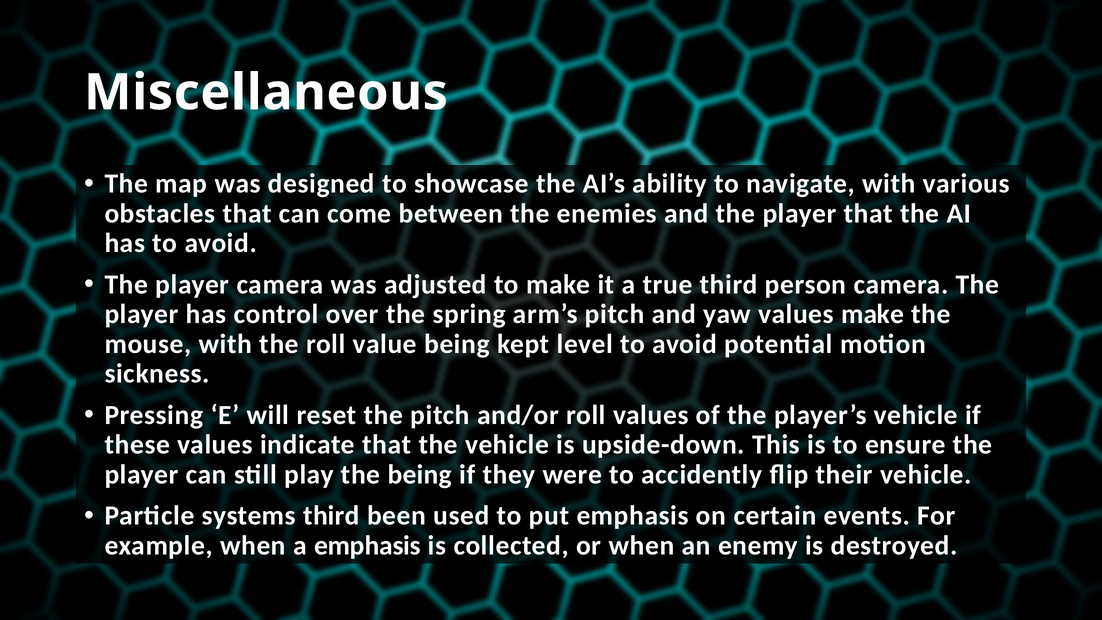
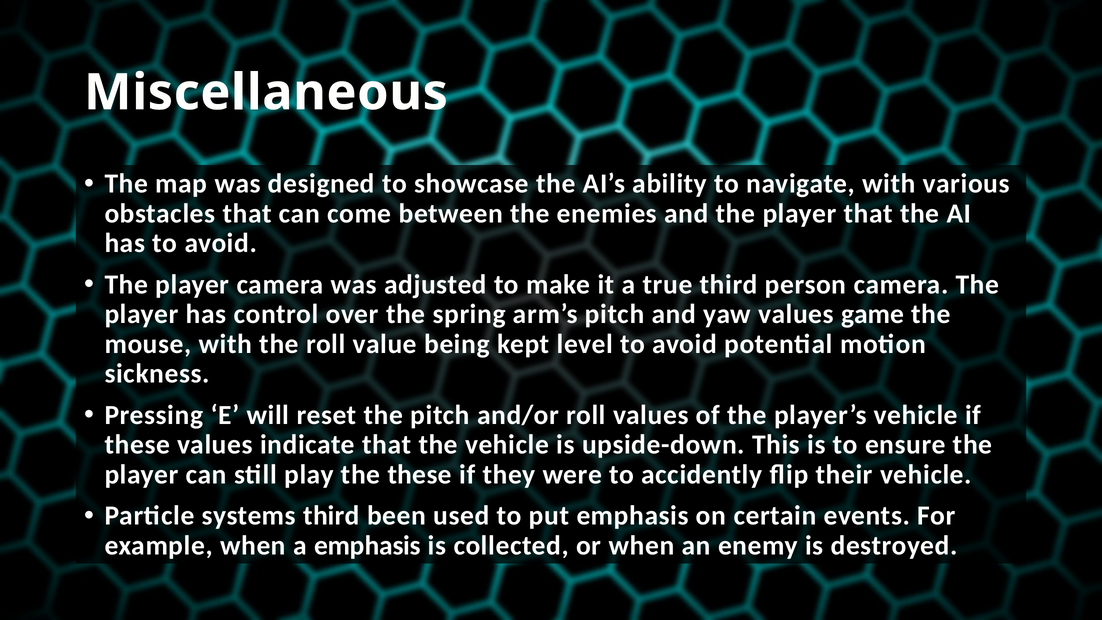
values make: make -> game
the being: being -> these
